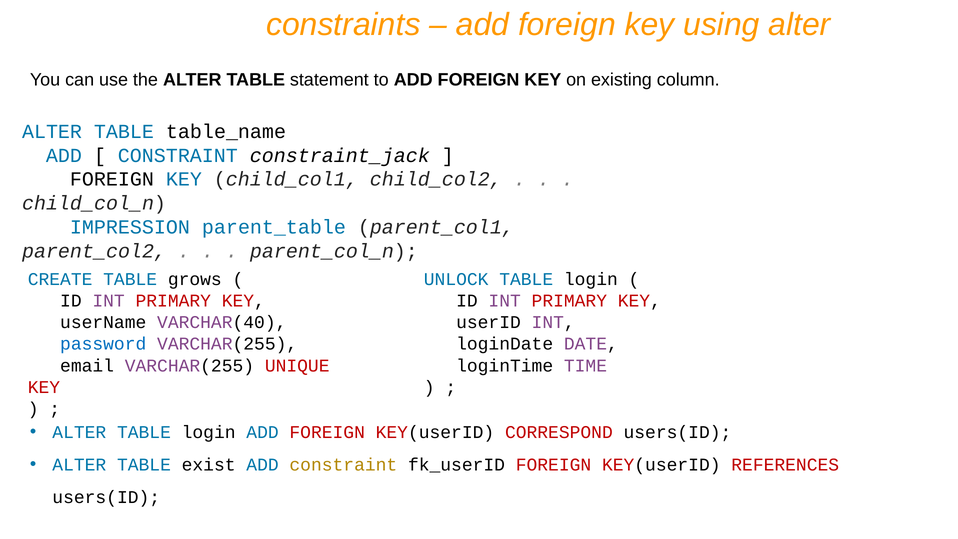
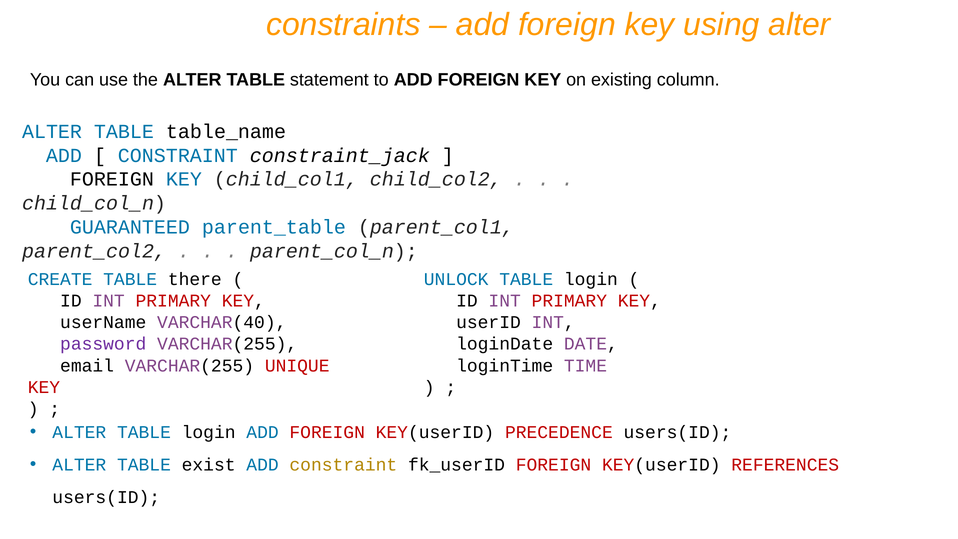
IMPRESSION: IMPRESSION -> GUARANTEED
grows: grows -> there
password colour: blue -> purple
CORRESPOND: CORRESPOND -> PRECEDENCE
